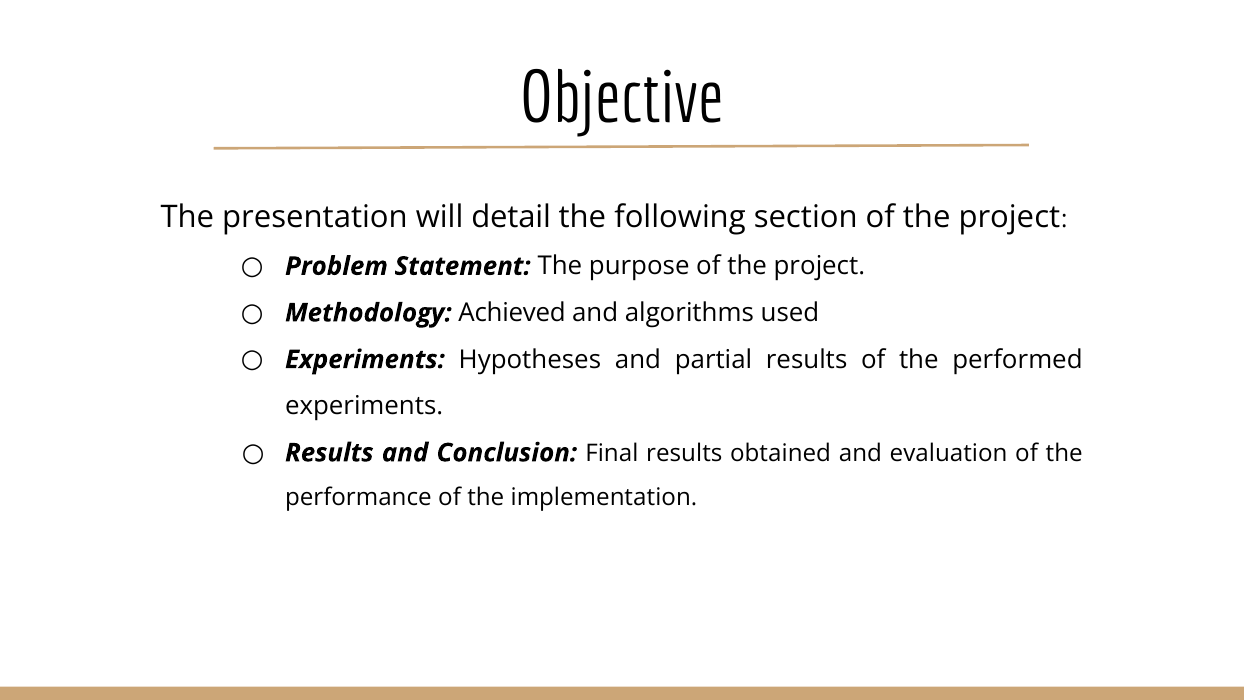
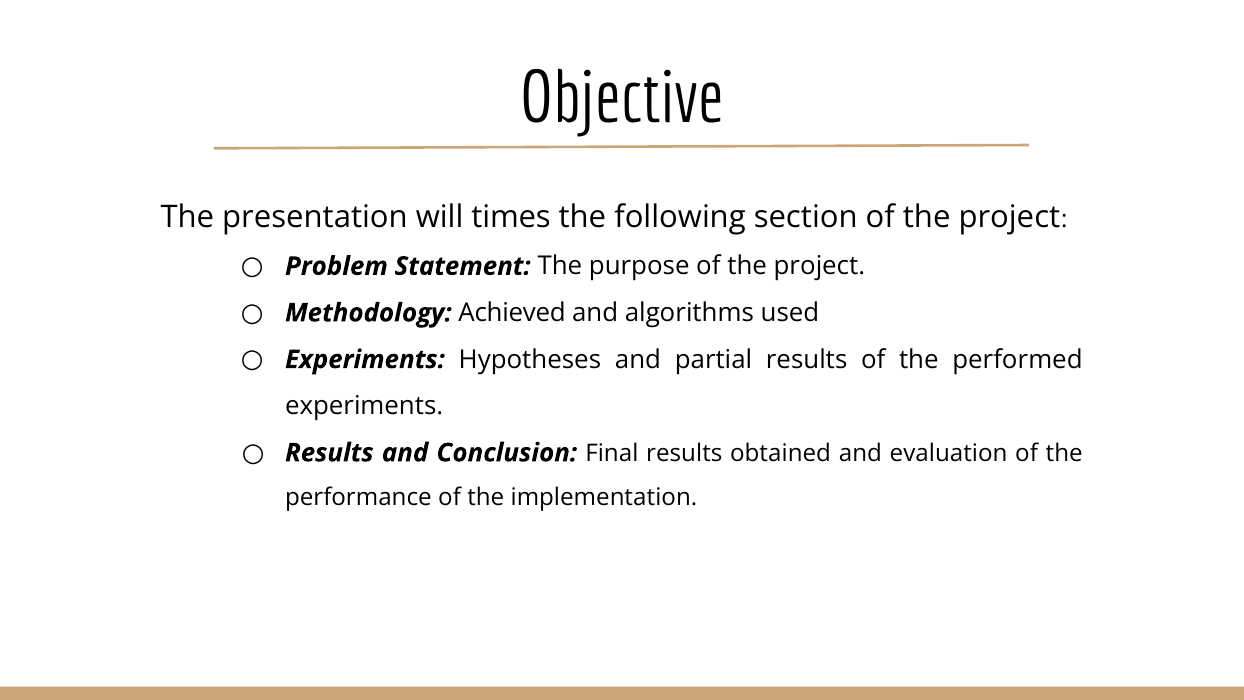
detail: detail -> times
